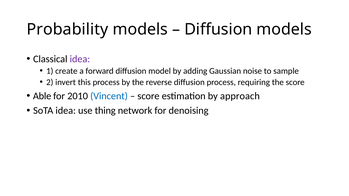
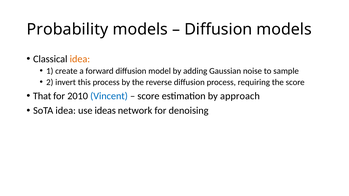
idea at (80, 59) colour: purple -> orange
Able: Able -> That
thing: thing -> ideas
